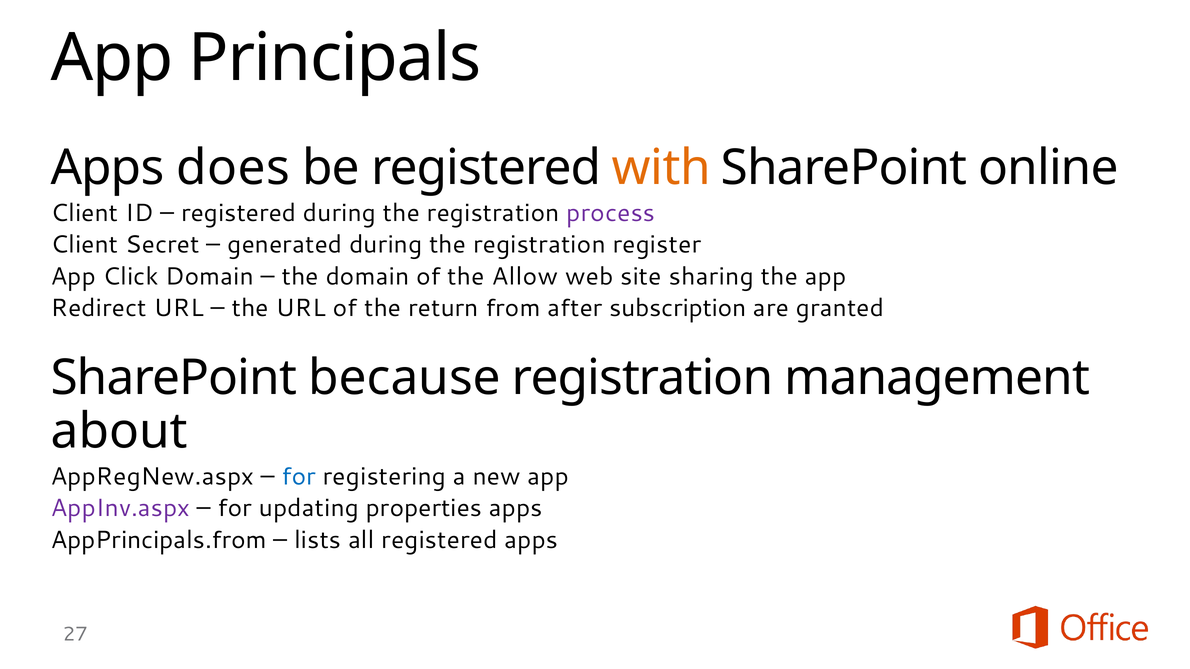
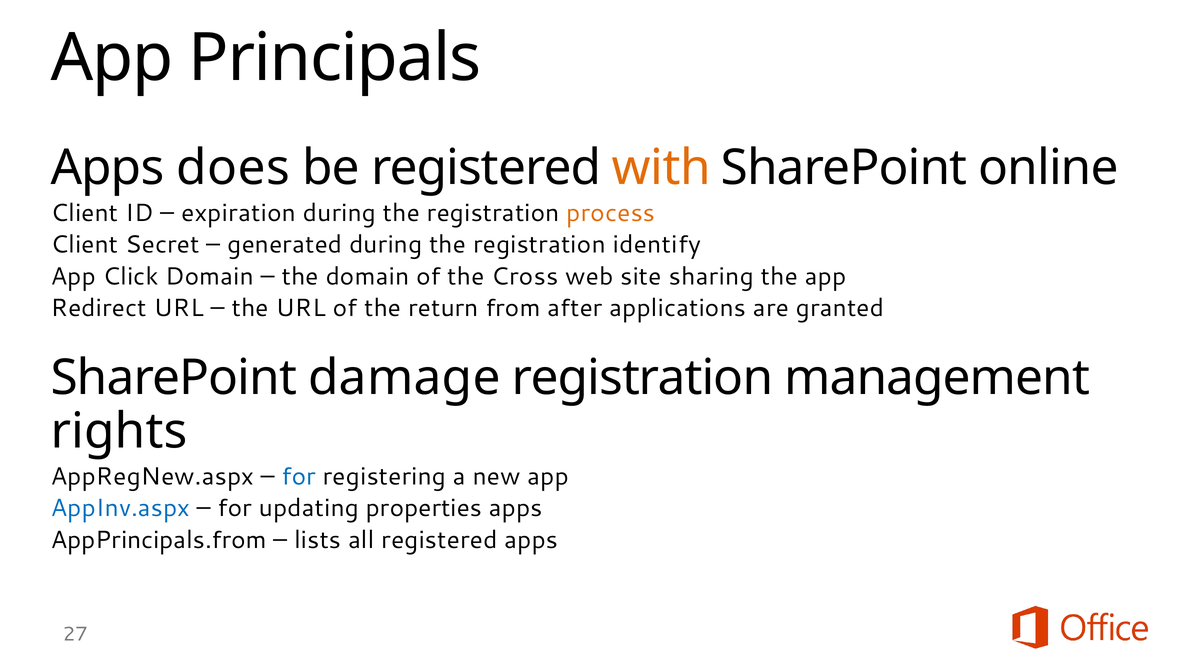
registered at (239, 213): registered -> expiration
process colour: purple -> orange
register: register -> identify
Allow: Allow -> Cross
subscription: subscription -> applications
because: because -> damage
about: about -> rights
AppInv.aspx colour: purple -> blue
